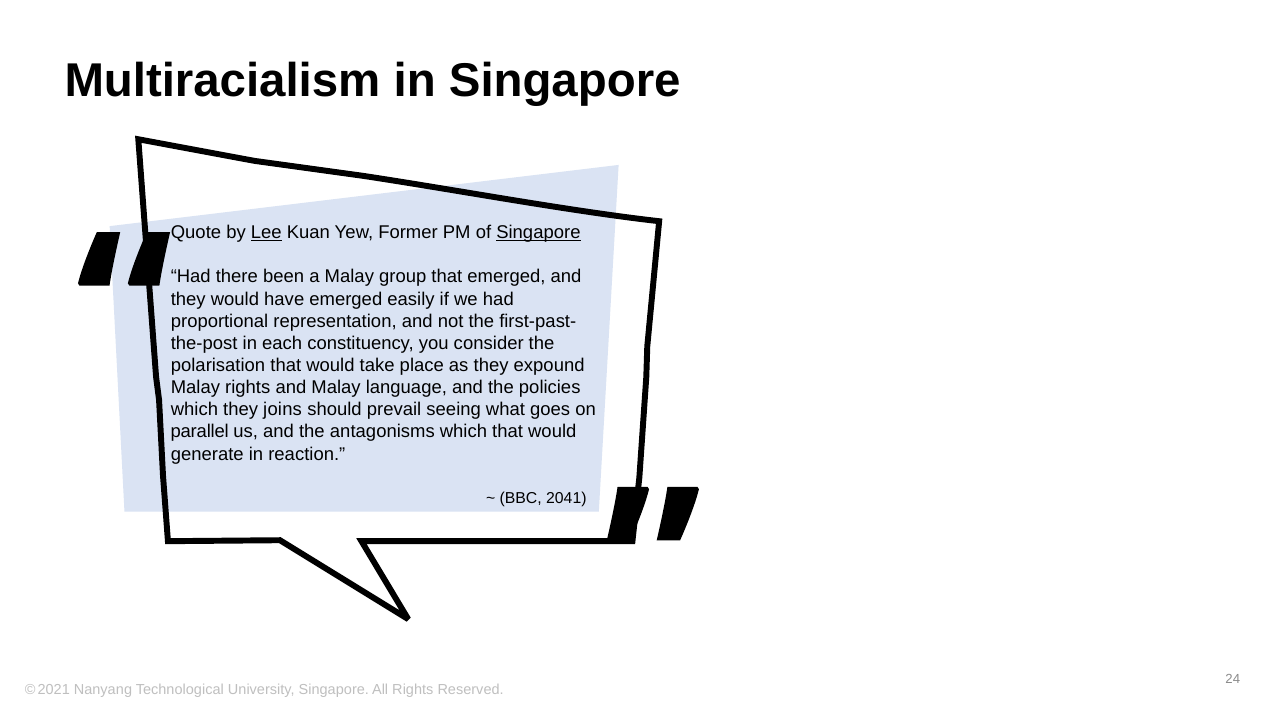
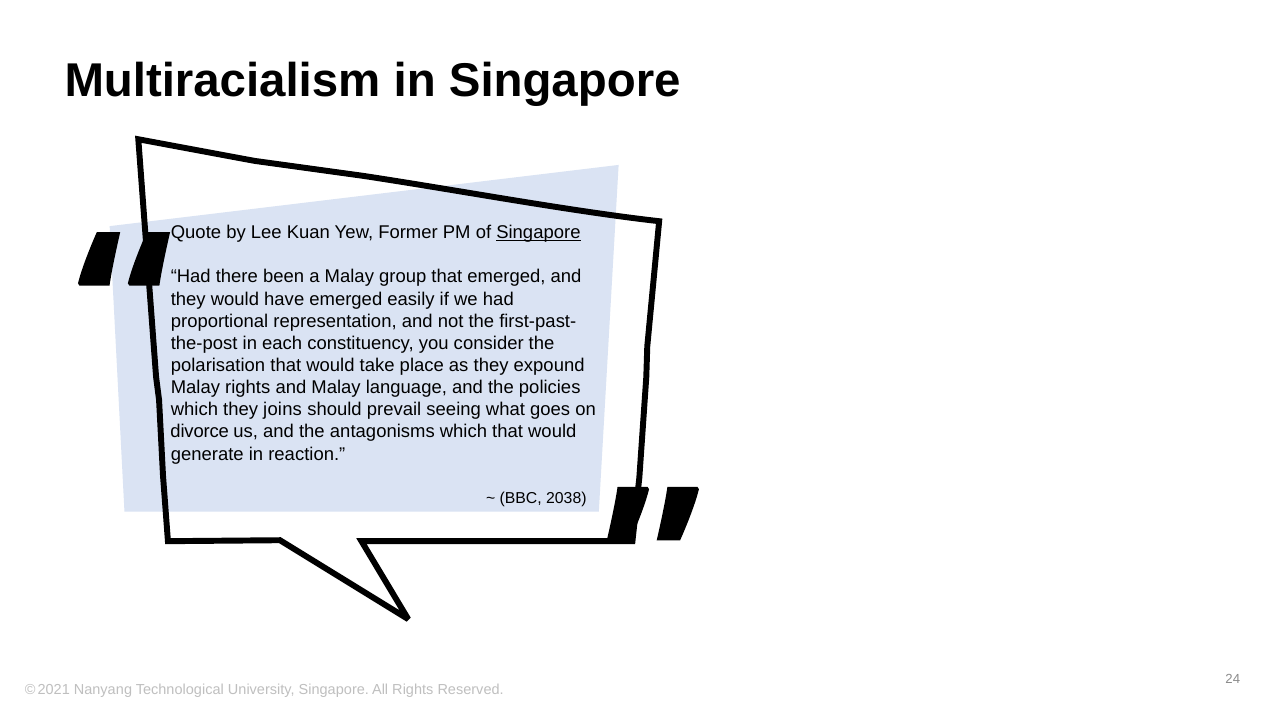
Lee underline: present -> none
parallel: parallel -> divorce
2041: 2041 -> 2038
